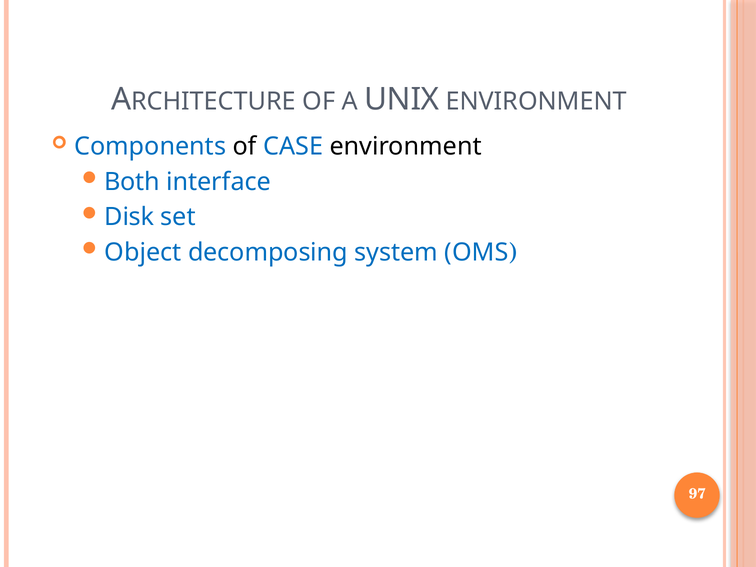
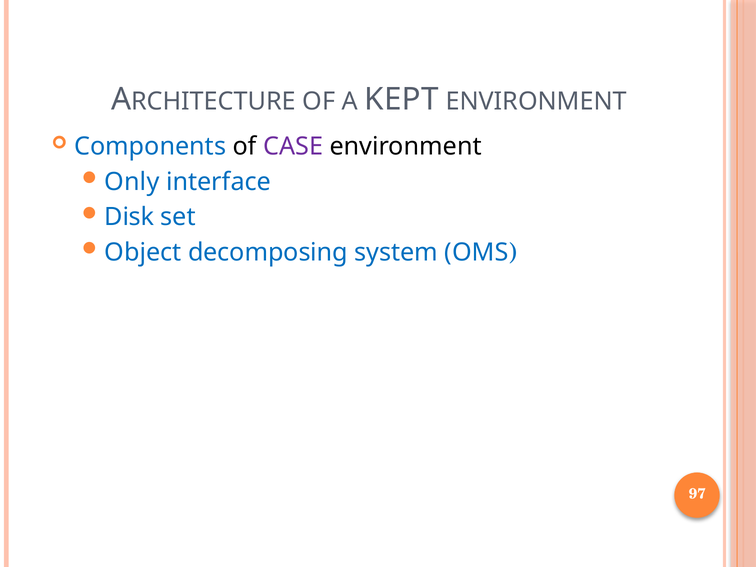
UNIX: UNIX -> KEPT
CASE colour: blue -> purple
Both: Both -> Only
